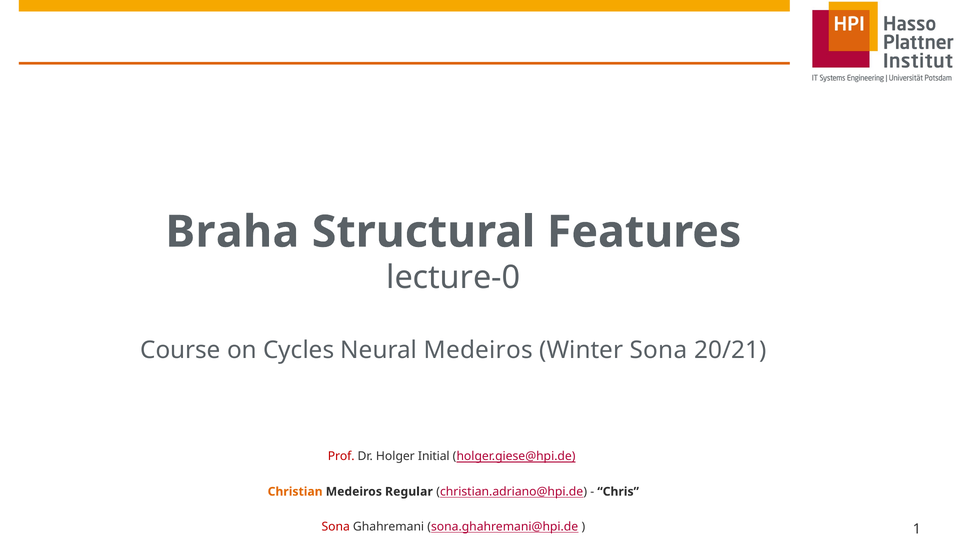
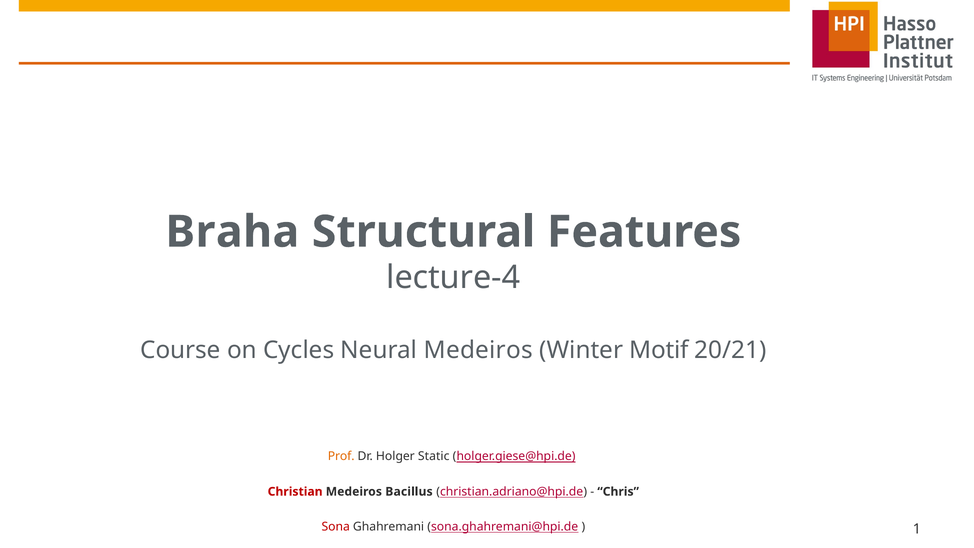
lecture-0: lecture-0 -> lecture-4
Winter Sona: Sona -> Motif
Prof colour: red -> orange
Initial: Initial -> Static
Christian colour: orange -> red
Regular: Regular -> Bacillus
